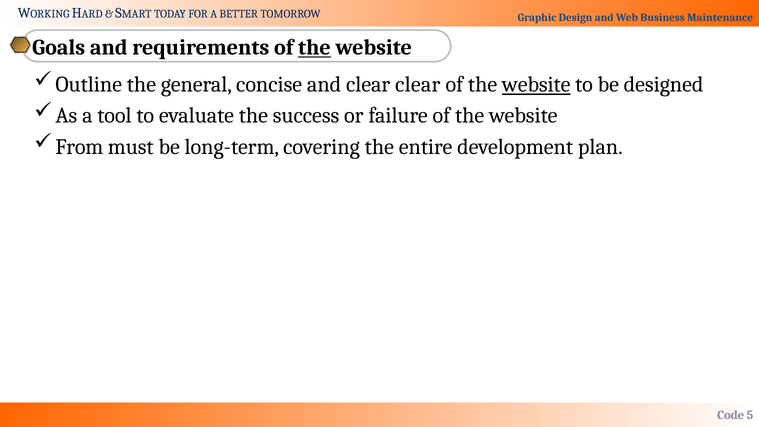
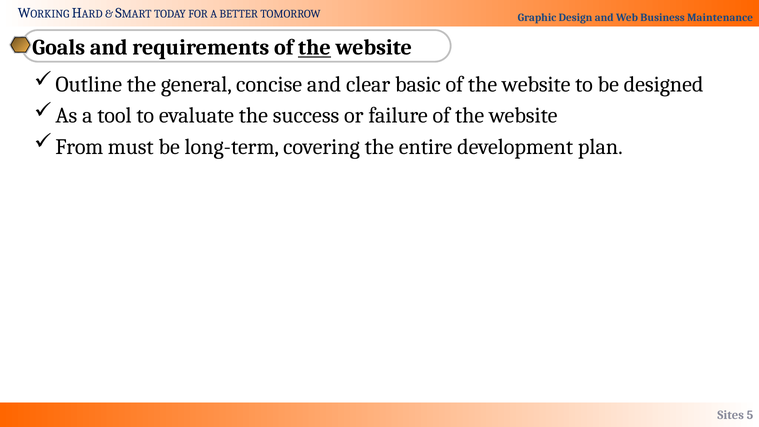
clear clear: clear -> basic
website at (536, 85) underline: present -> none
Code: Code -> Sites
